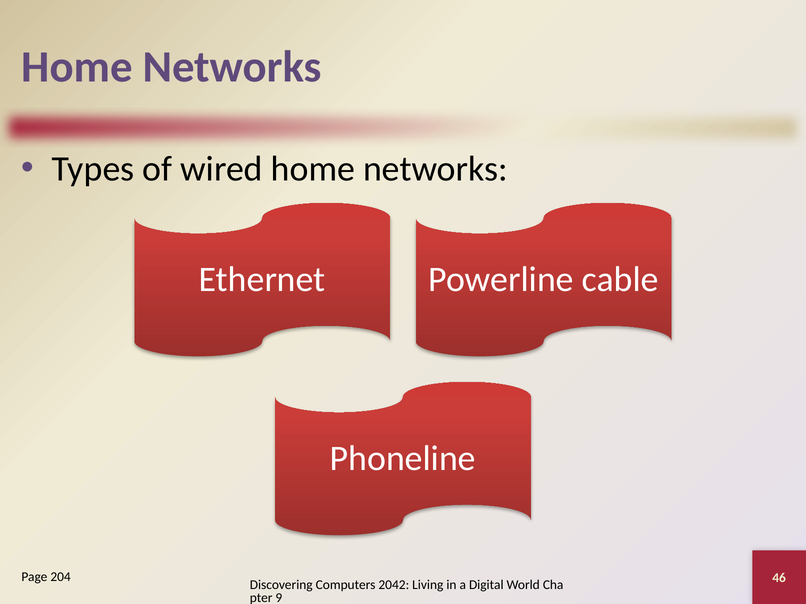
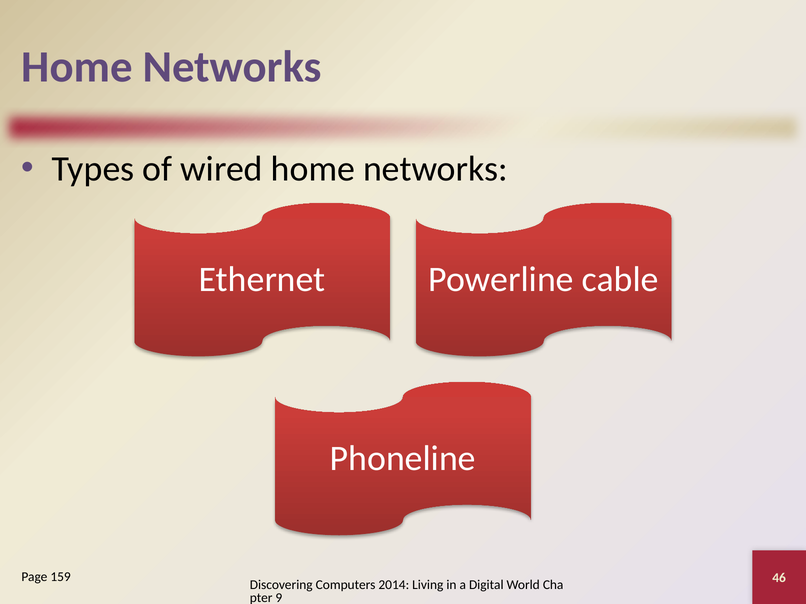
204: 204 -> 159
2042: 2042 -> 2014
